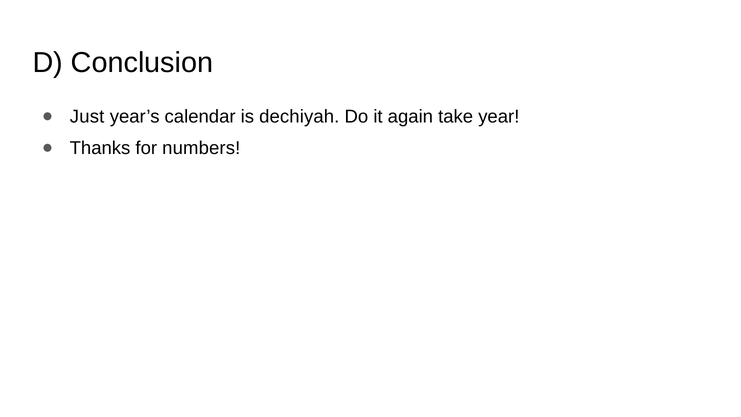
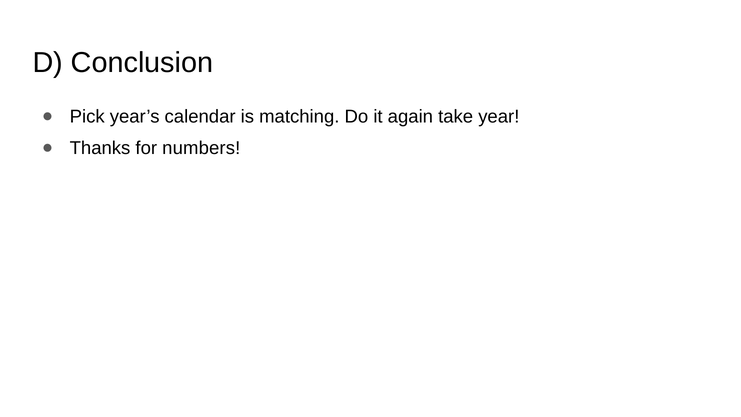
Just: Just -> Pick
dechiyah: dechiyah -> matching
